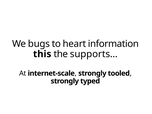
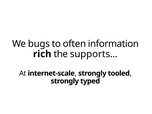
heart: heart -> often
this: this -> rich
